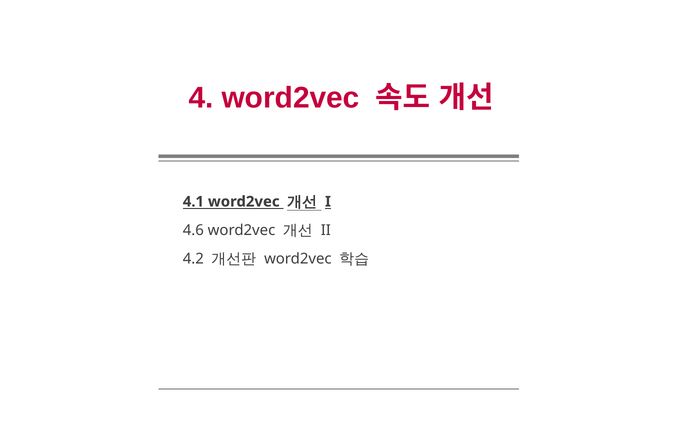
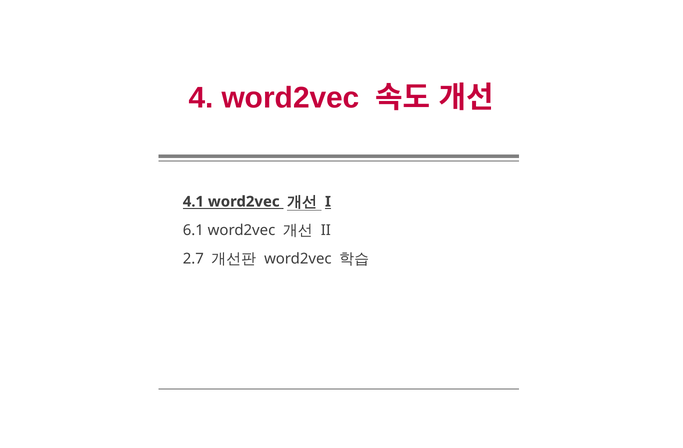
4.6: 4.6 -> 6.1
4.2: 4.2 -> 2.7
